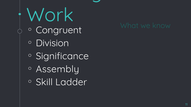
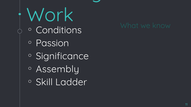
Congruent: Congruent -> Conditions
Division: Division -> Passion
